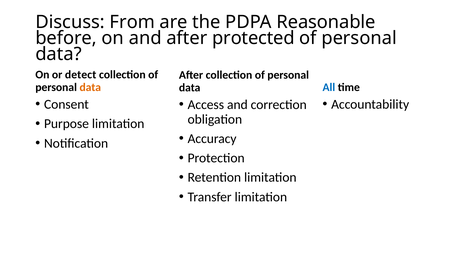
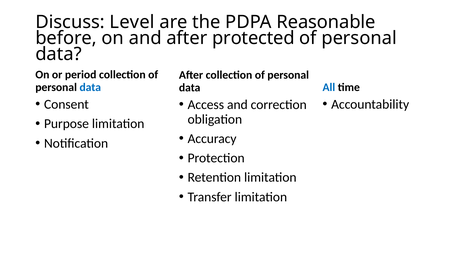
From: From -> Level
detect: detect -> period
data at (90, 87) colour: orange -> blue
